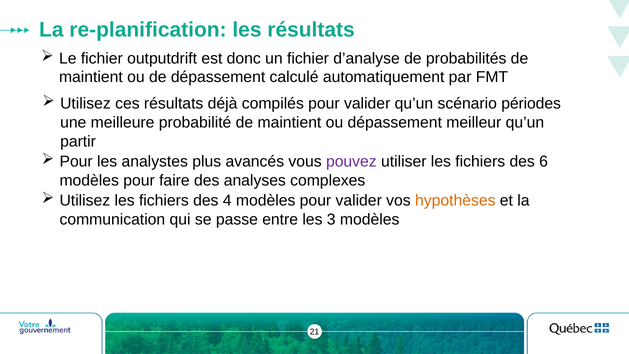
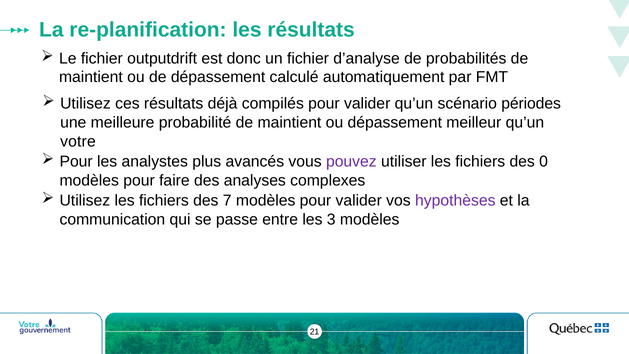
partir: partir -> votre
6: 6 -> 0
4: 4 -> 7
hypothèses colour: orange -> purple
